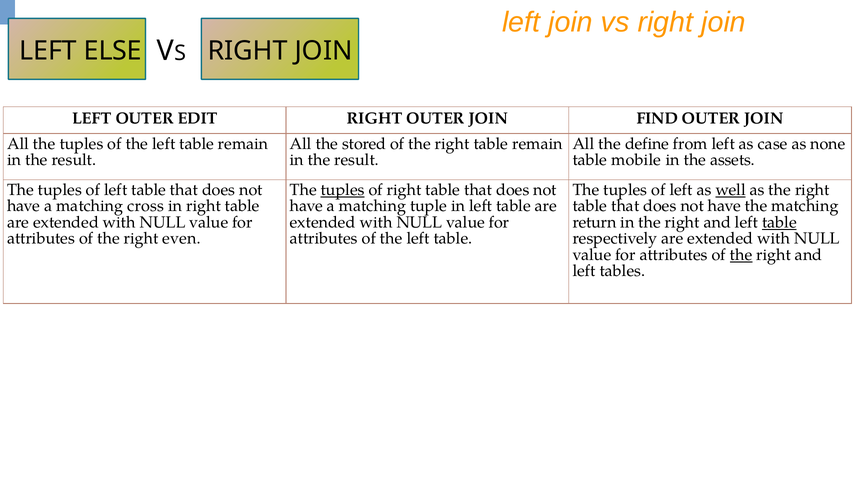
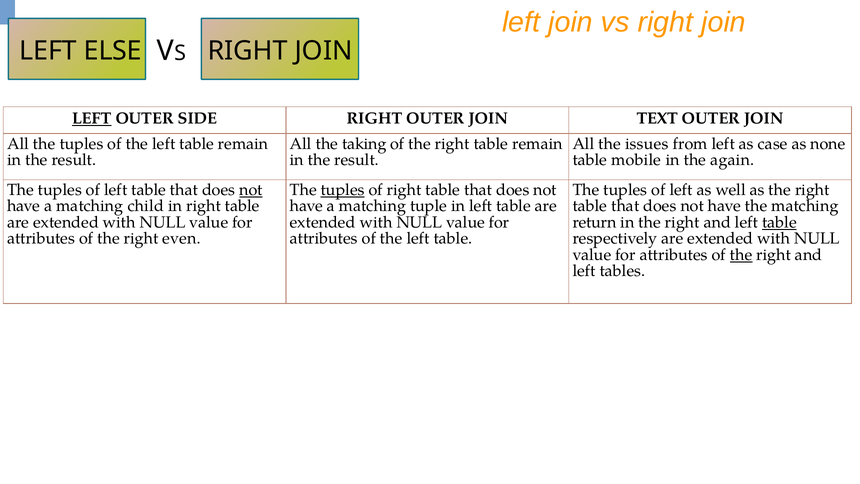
LEFT at (92, 118) underline: none -> present
EDIT: EDIT -> SIDE
FIND: FIND -> TEXT
stored: stored -> taking
define: define -> issues
assets: assets -> again
not at (251, 190) underline: none -> present
well underline: present -> none
cross: cross -> child
